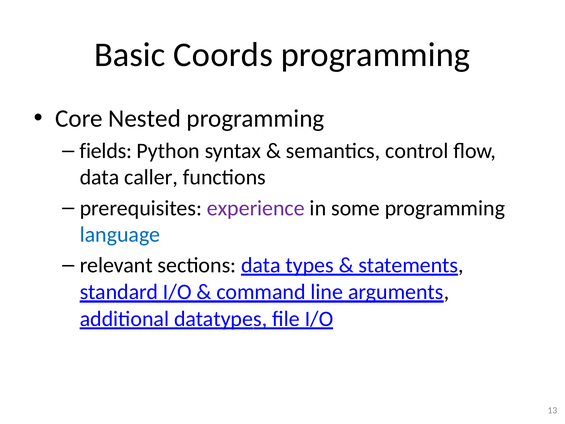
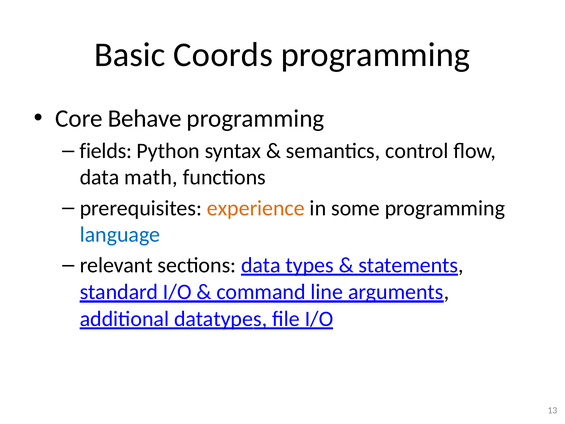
Nested: Nested -> Behave
caller: caller -> math
experience colour: purple -> orange
